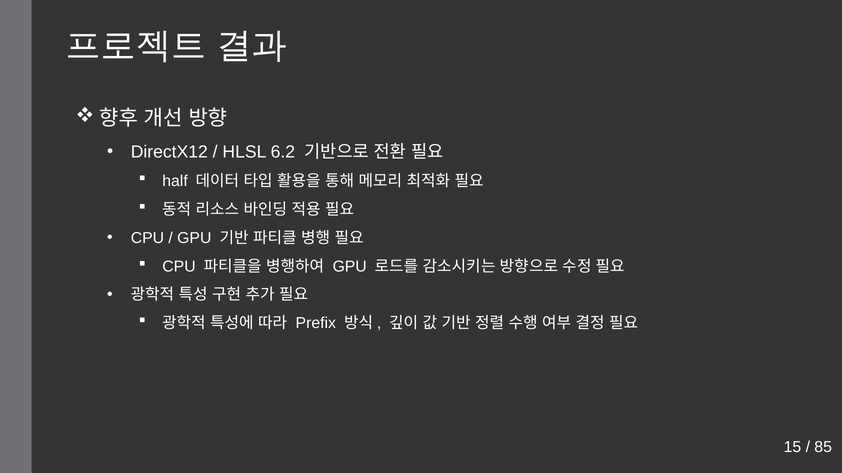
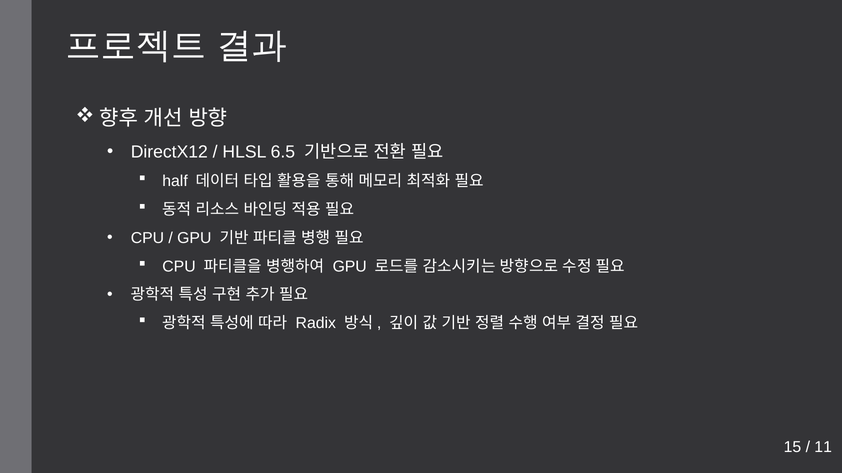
6.2: 6.2 -> 6.5
Prefix: Prefix -> Radix
85: 85 -> 11
